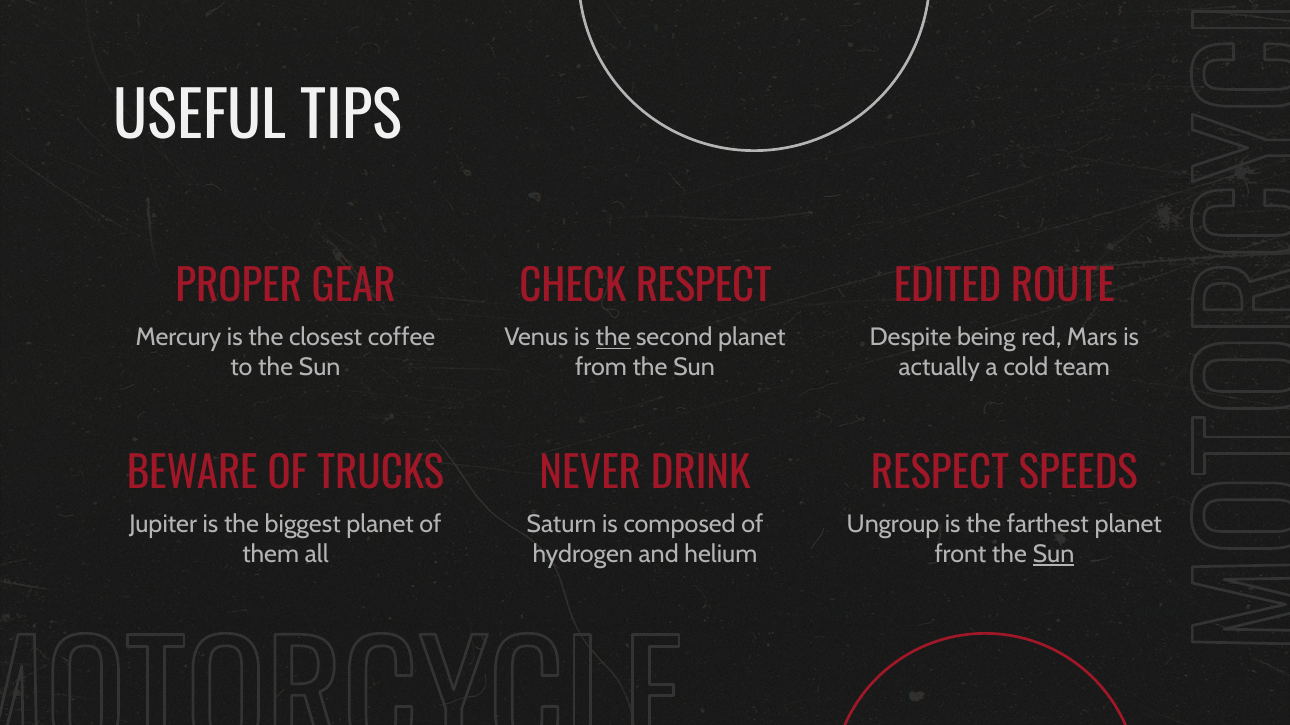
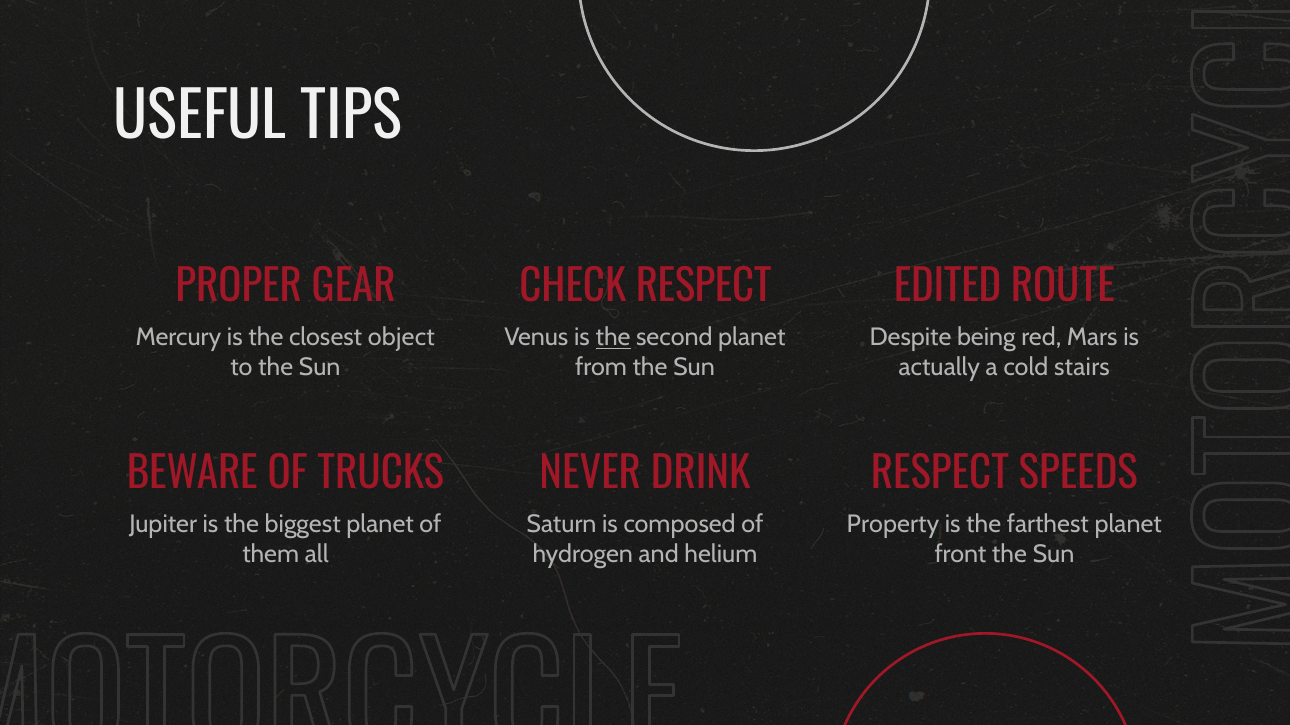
coffee: coffee -> object
team: team -> stairs
Ungroup: Ungroup -> Property
Sun at (1053, 555) underline: present -> none
